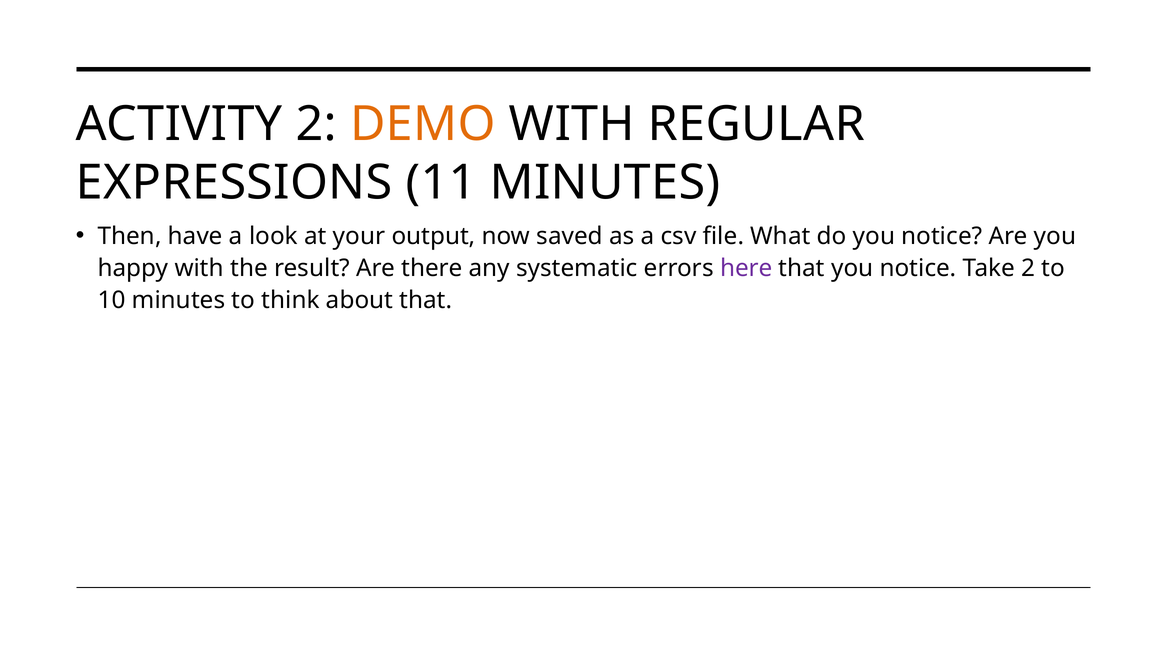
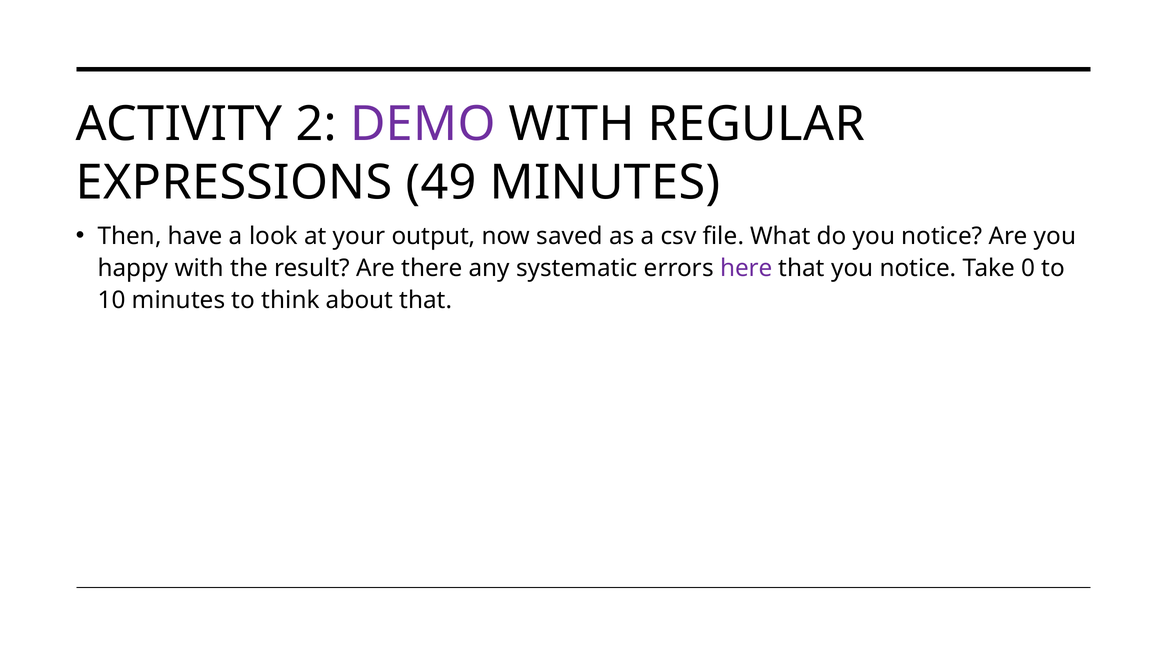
DEMO colour: orange -> purple
11: 11 -> 49
Take 2: 2 -> 0
